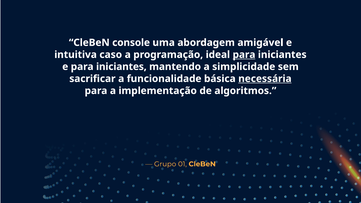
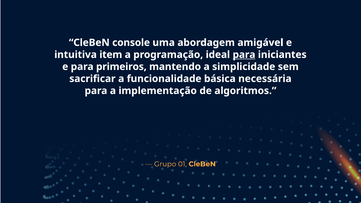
caso: caso -> item
e para iniciantes: iniciantes -> primeiros
necessária underline: present -> none
